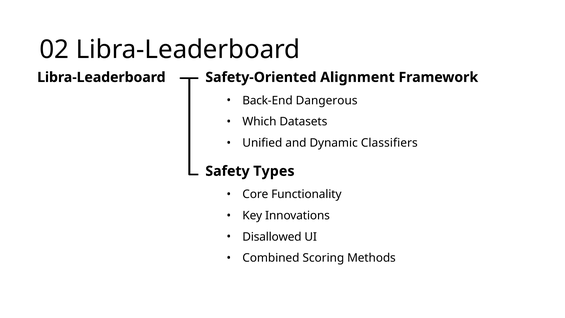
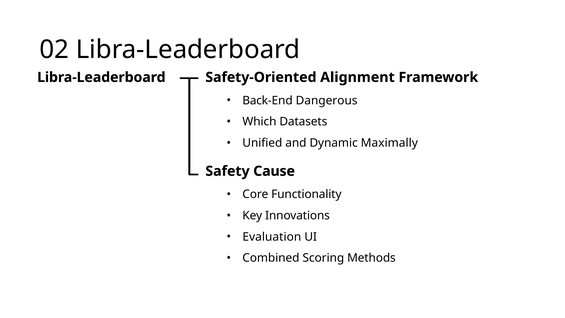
Classifiers: Classifiers -> Maximally
Types: Types -> Cause
Disallowed: Disallowed -> Evaluation
